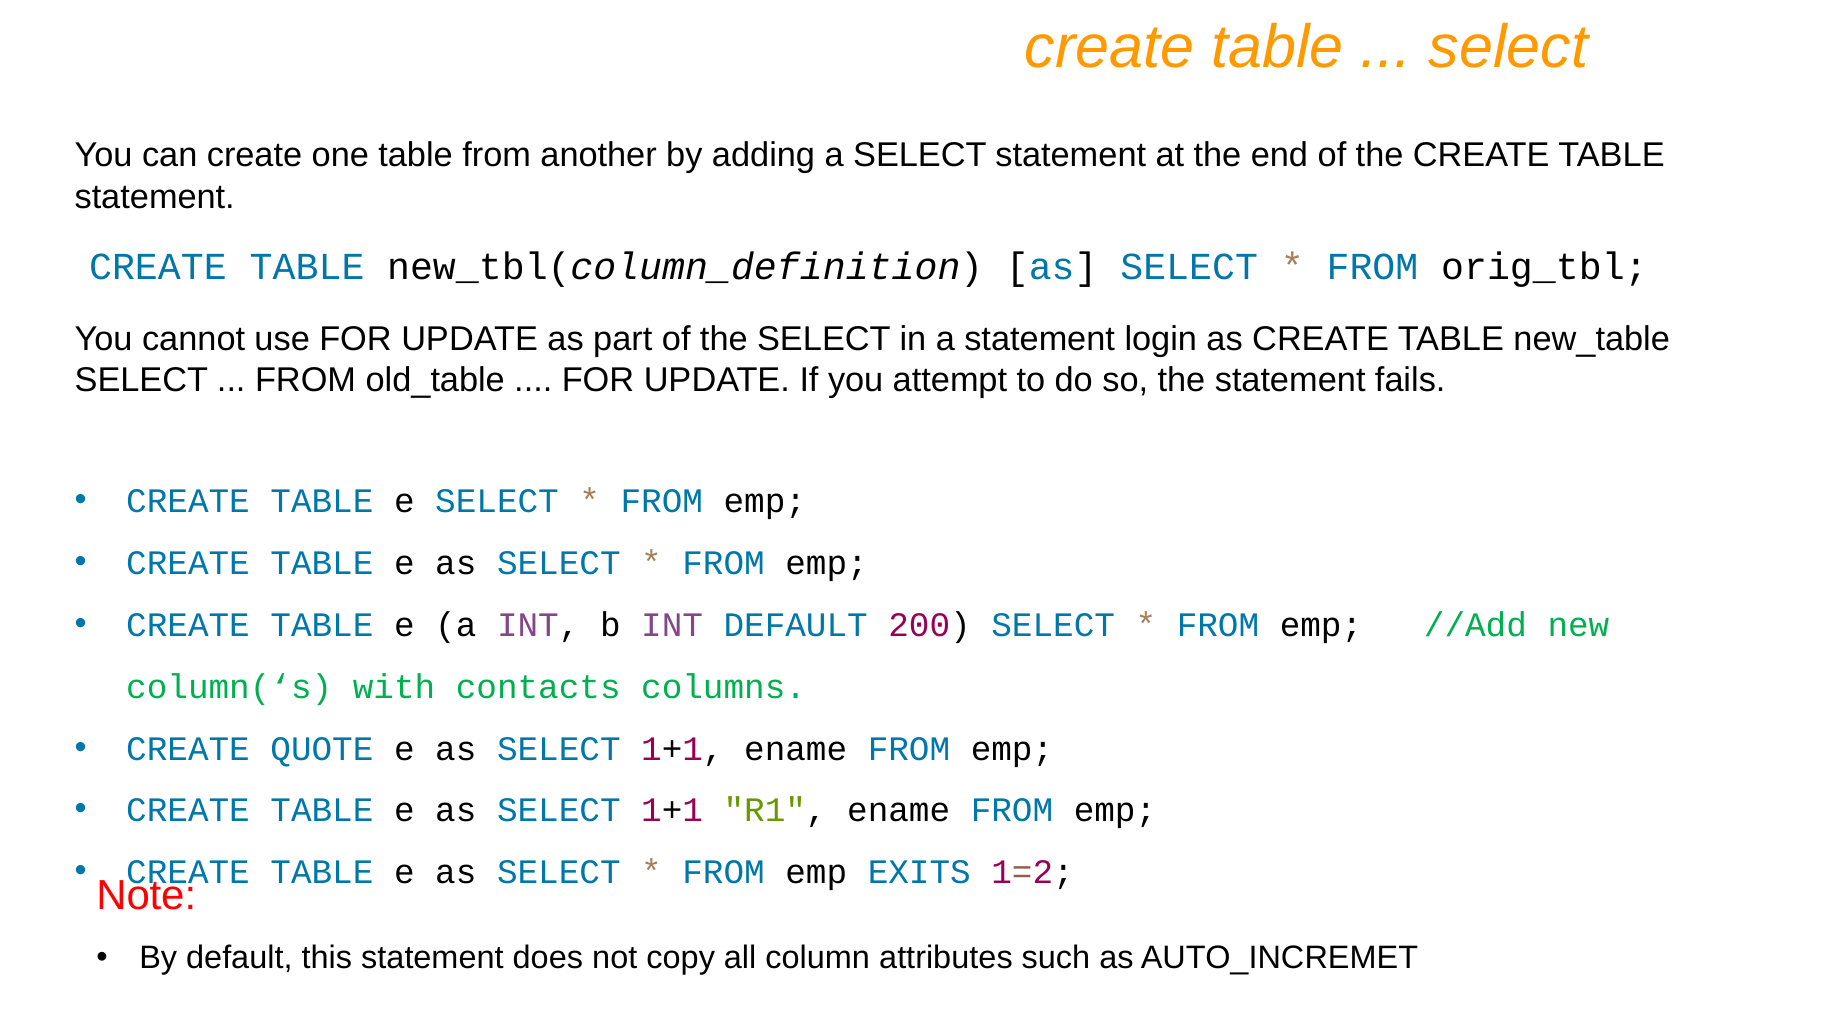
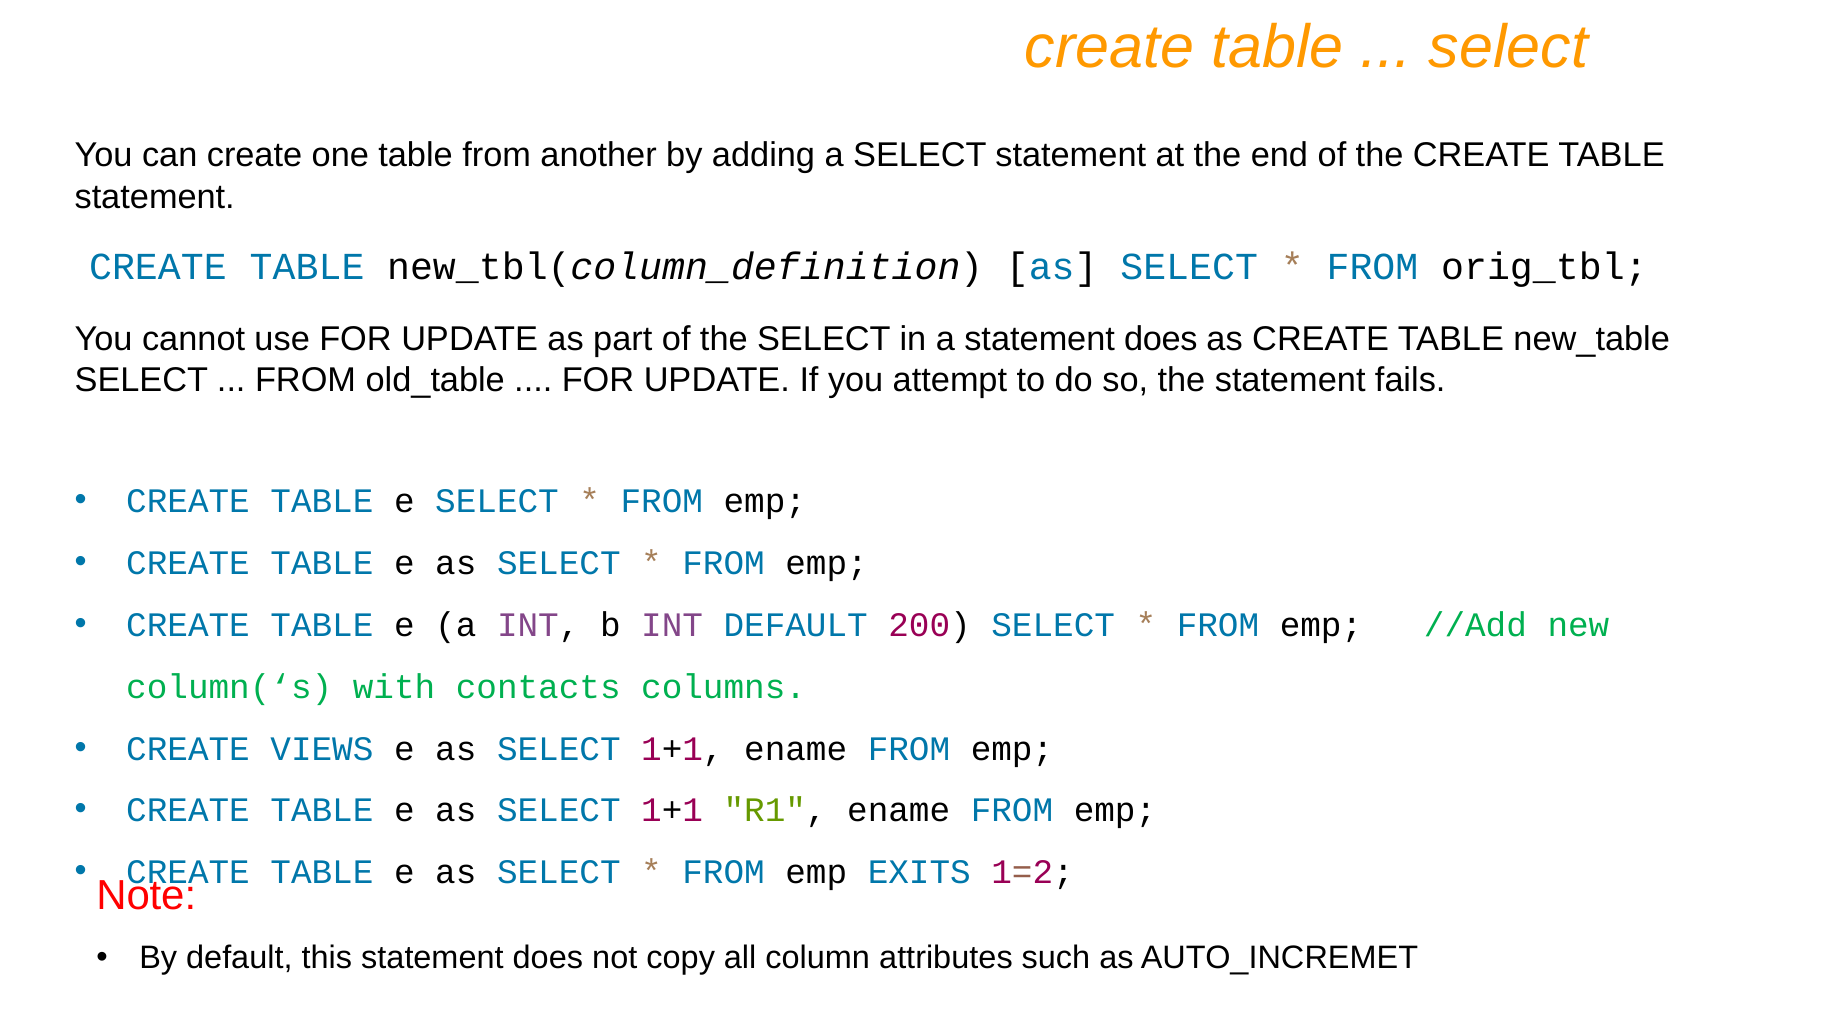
a statement login: login -> does
QUOTE: QUOTE -> VIEWS
